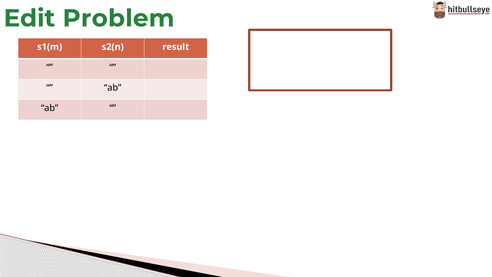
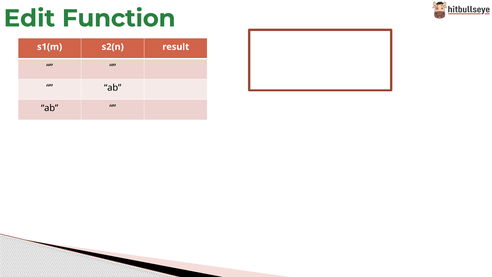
Problem: Problem -> Function
